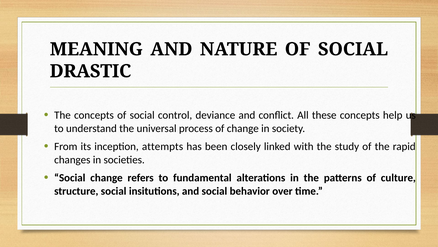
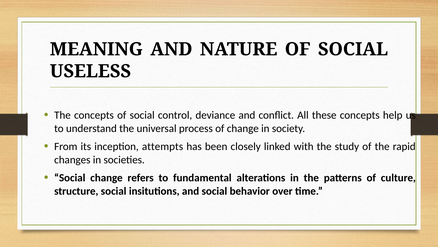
DRASTIC: DRASTIC -> USELESS
